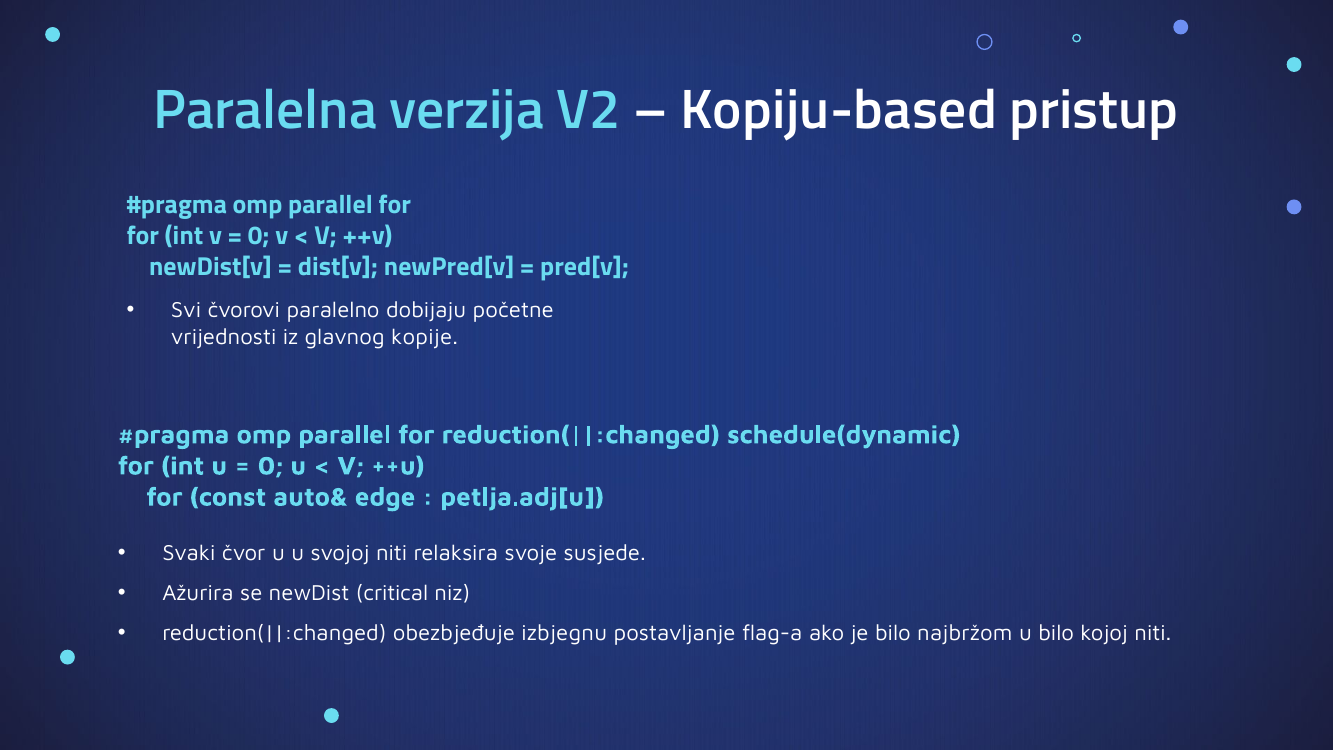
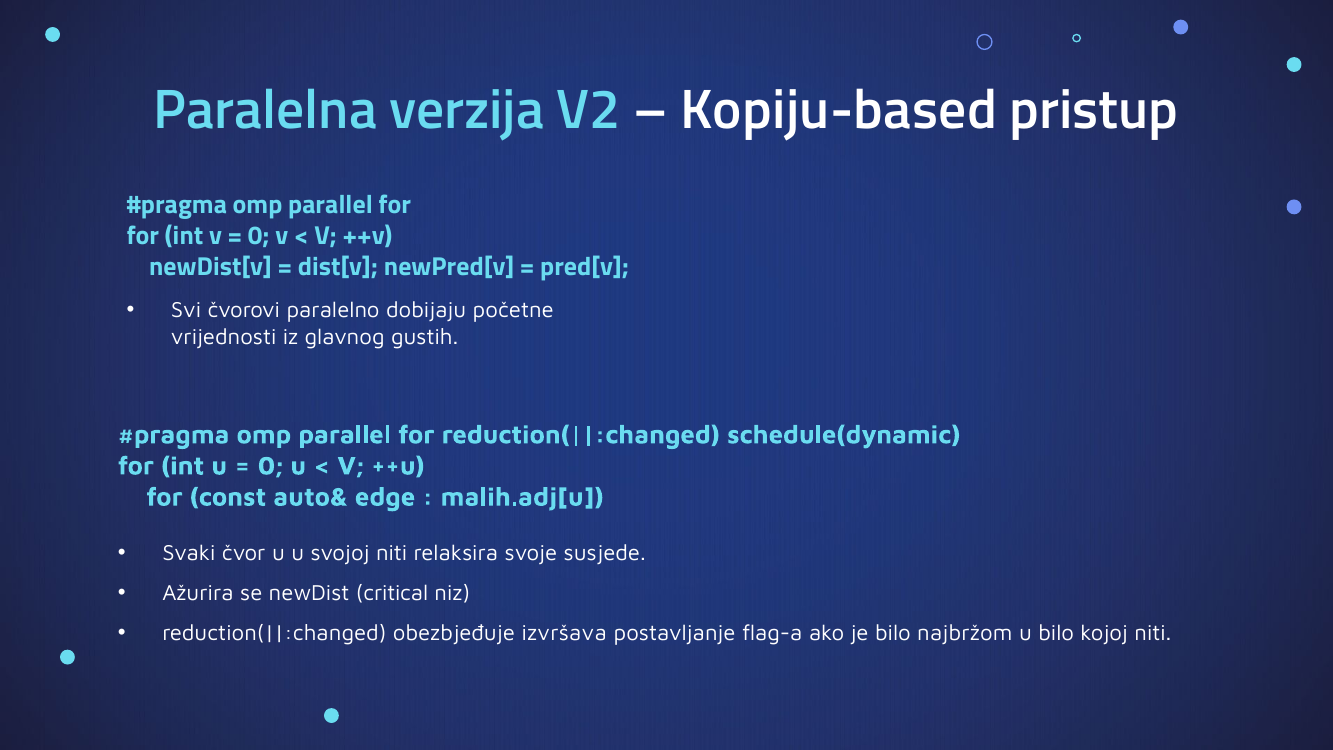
kopije: kopije -> gustih
petlja.adj[u: petlja.adj[u -> malih.adj[u
izbjegnu: izbjegnu -> izvršava
